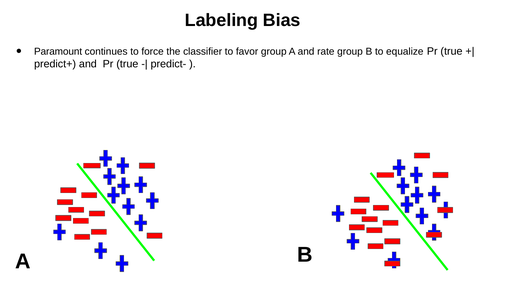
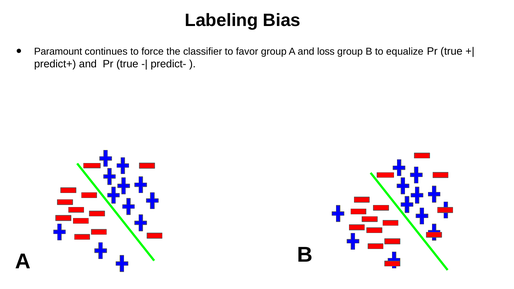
rate: rate -> loss
